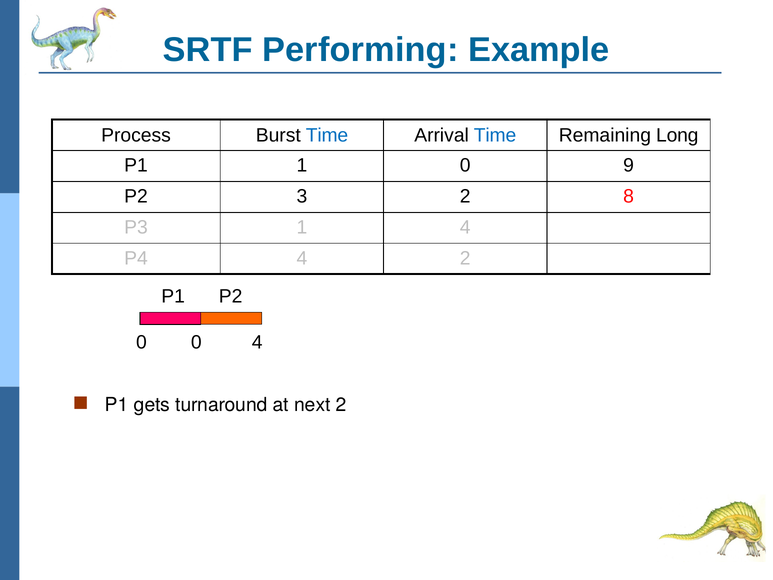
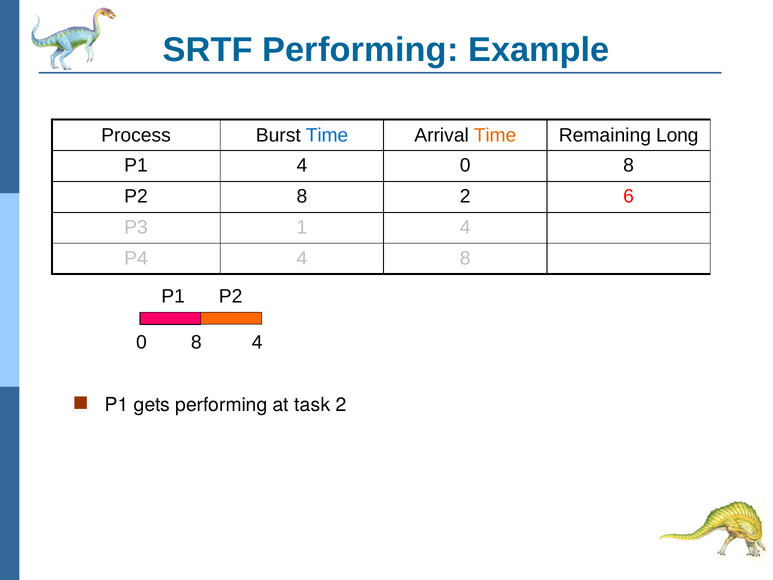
Time at (495, 135) colour: blue -> orange
1 at (302, 165): 1 -> 4
9 at (629, 165): 9 -> 8
P2 3: 3 -> 8
8: 8 -> 6
4 2: 2 -> 8
0 at (196, 342): 0 -> 8
gets turnaround: turnaround -> performing
next: next -> task
